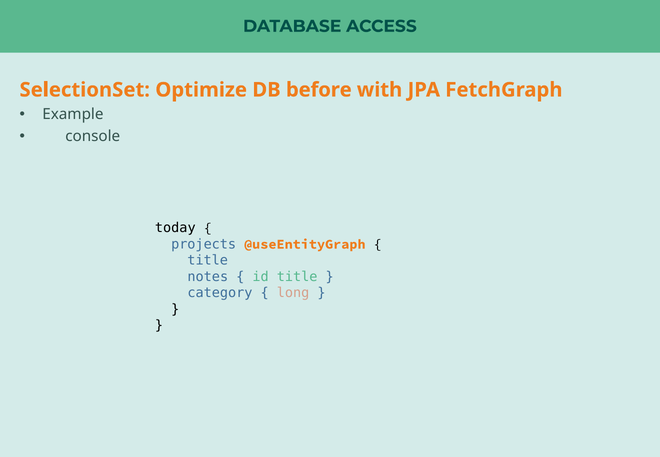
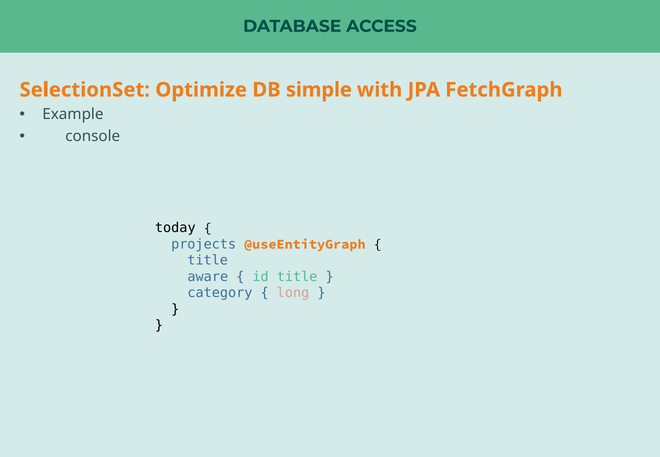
before: before -> simple
notes: notes -> aware
